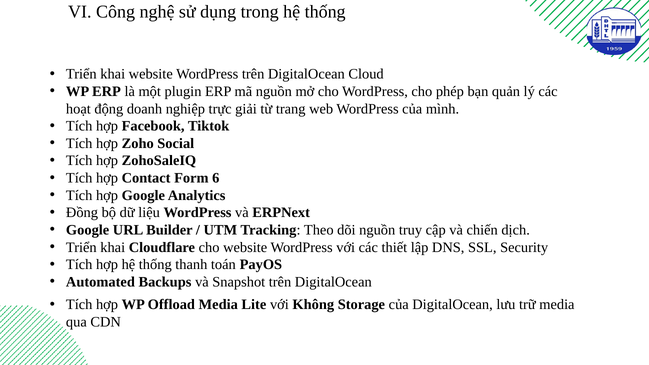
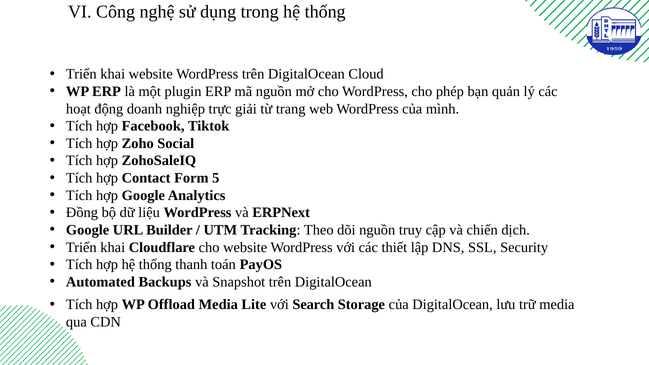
6: 6 -> 5
Không: Không -> Search
